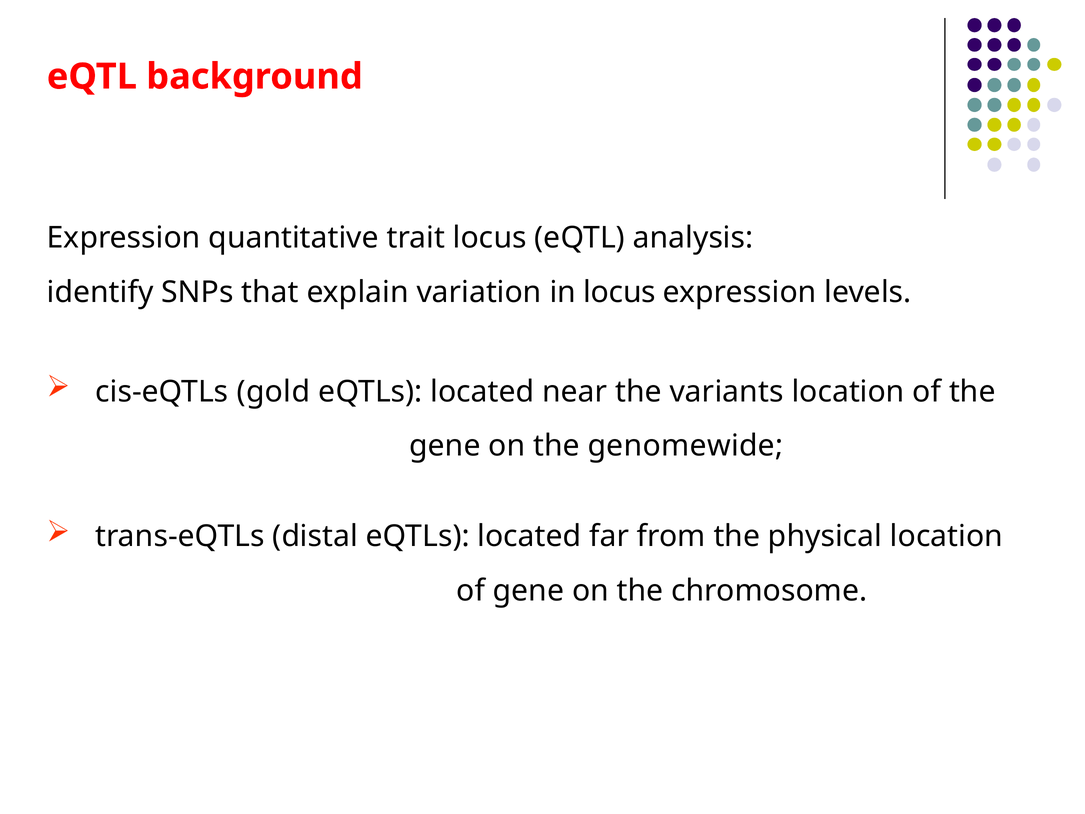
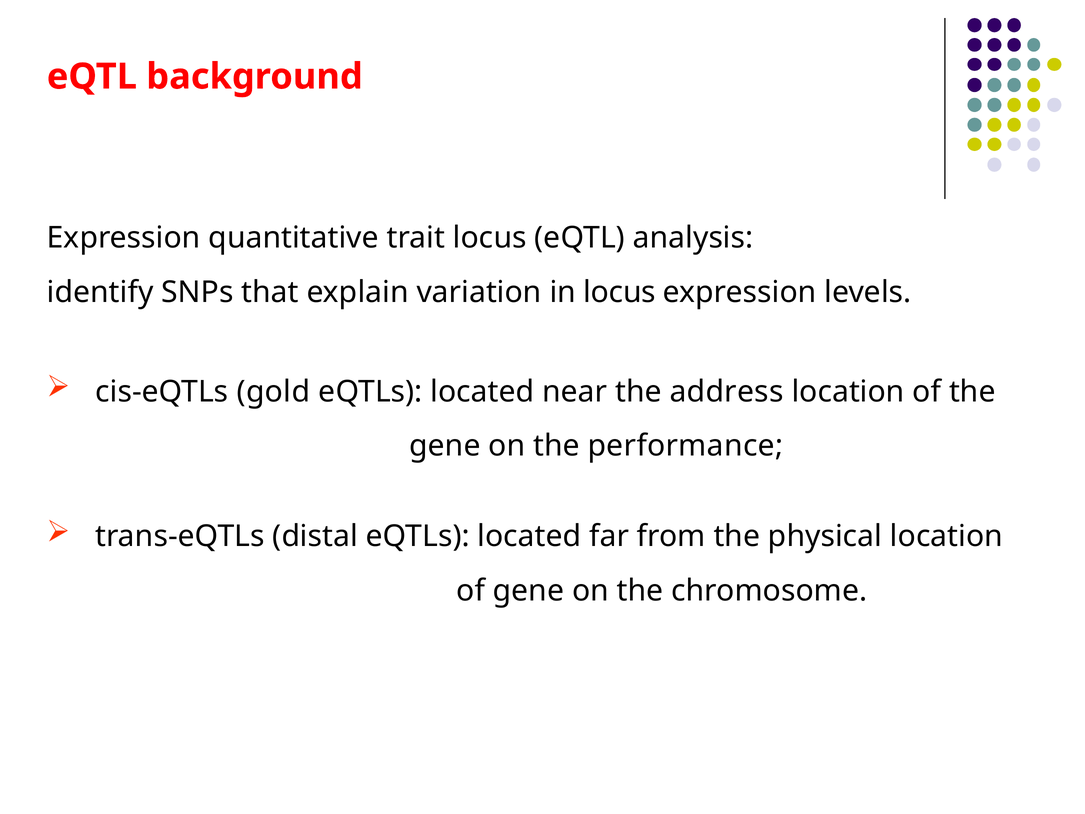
variants: variants -> address
genomewide: genomewide -> performance
